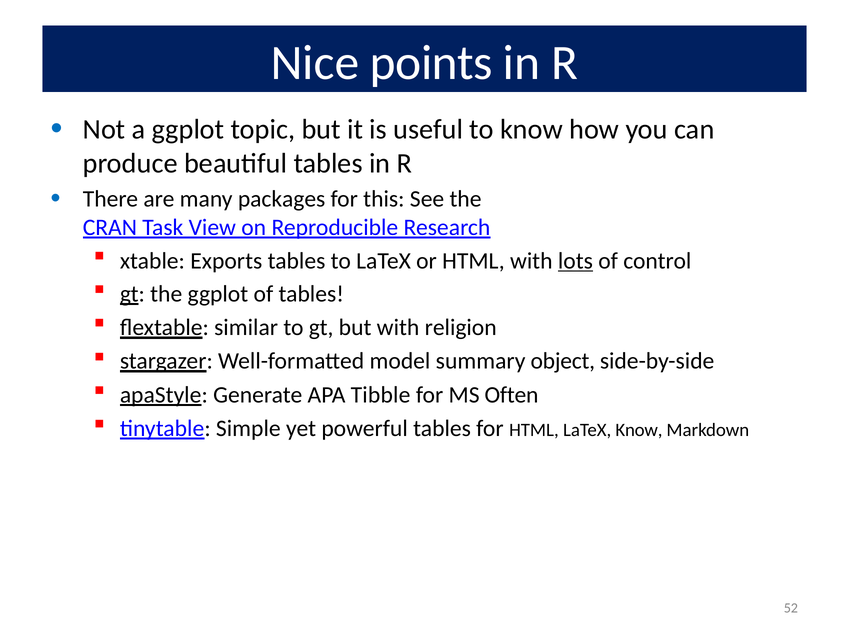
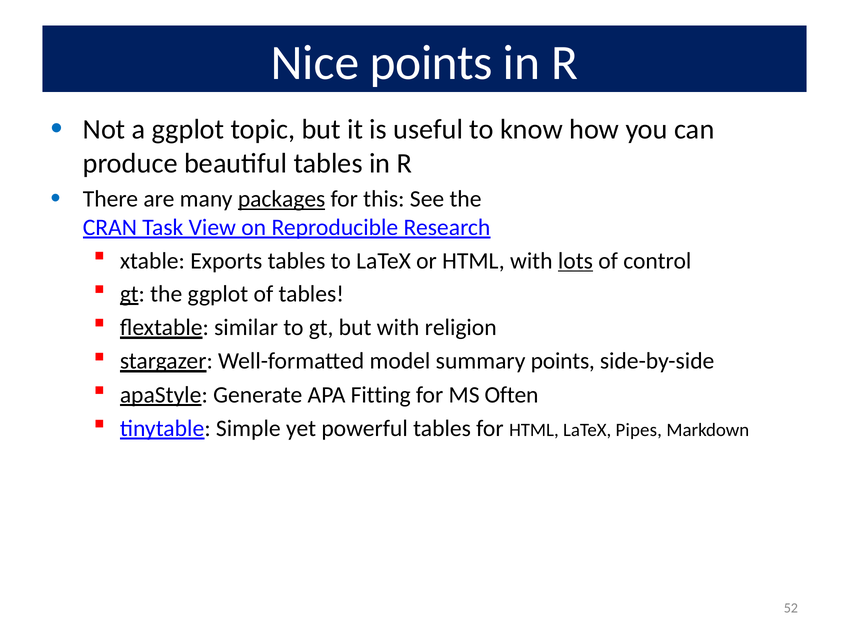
packages underline: none -> present
summary object: object -> points
Tibble: Tibble -> Fitting
LaTeX Know: Know -> Pipes
